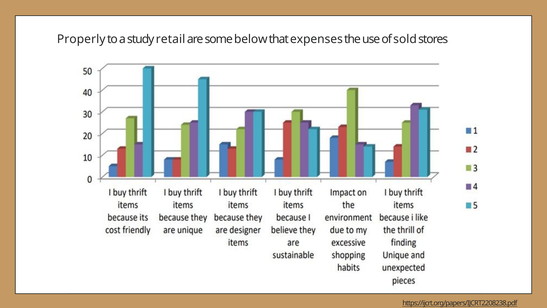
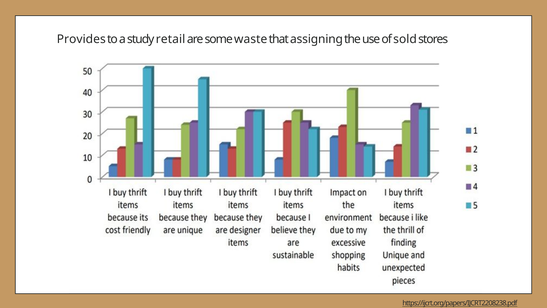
Properly: Properly -> Provides
below: below -> waste
expenses: expenses -> assigning
